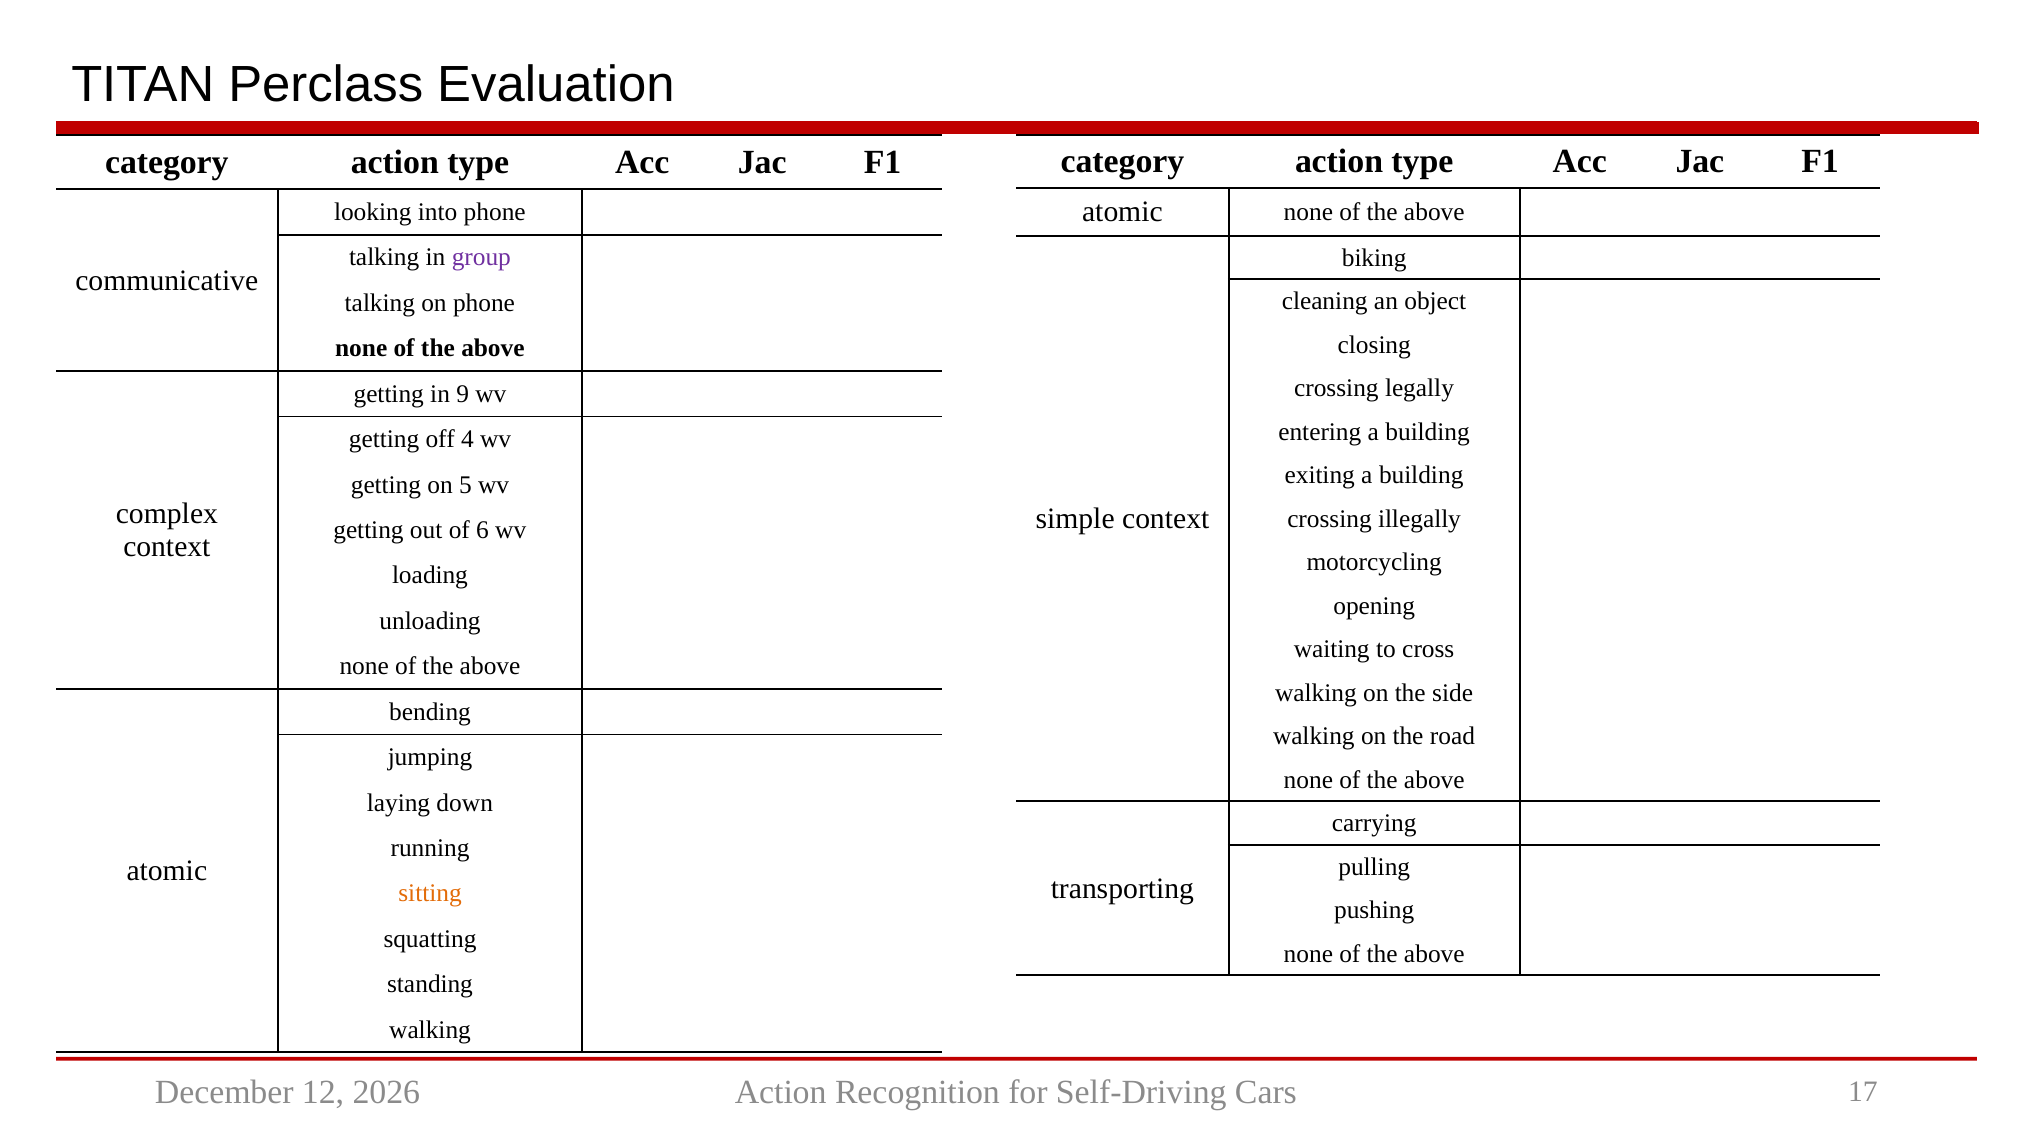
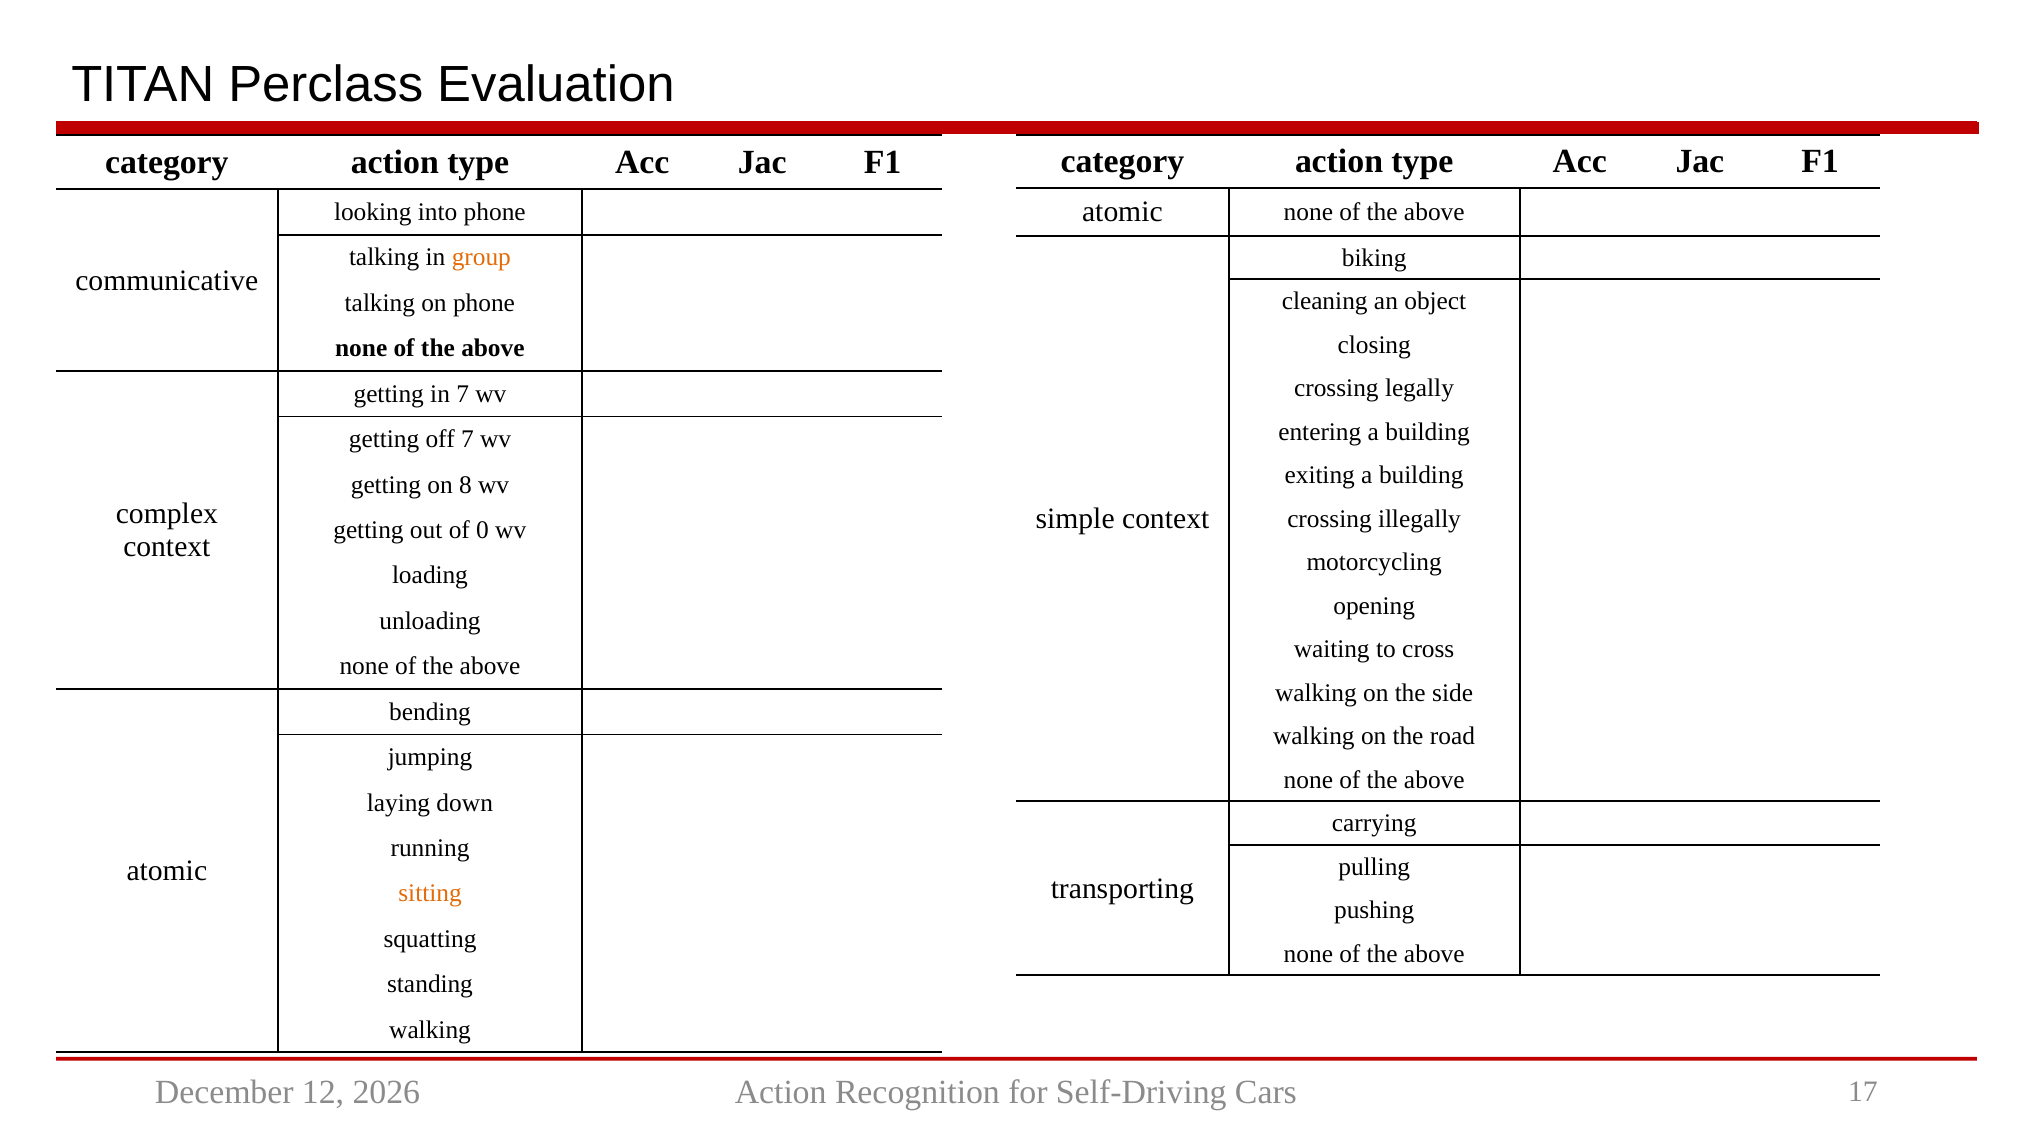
group colour: purple -> orange
in 9: 9 -> 7
off 4: 4 -> 7
5: 5 -> 8
6: 6 -> 0
